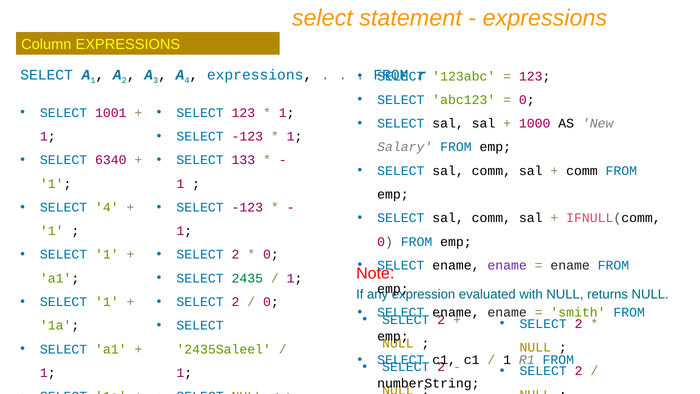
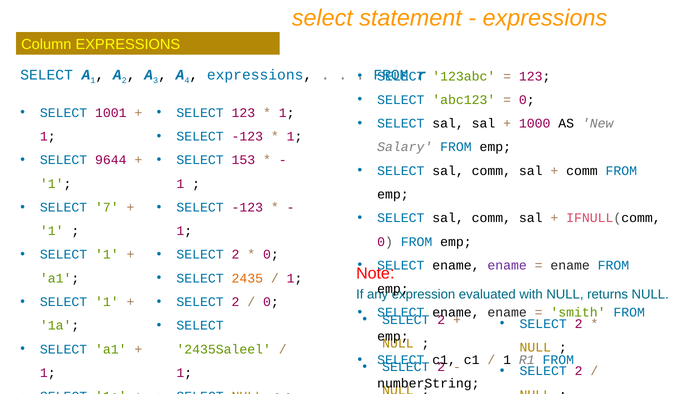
6340: 6340 -> 9644
133: 133 -> 153
SELECT 4: 4 -> 7
2435 colour: green -> orange
